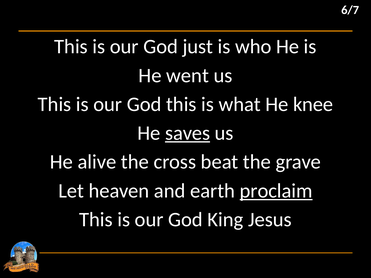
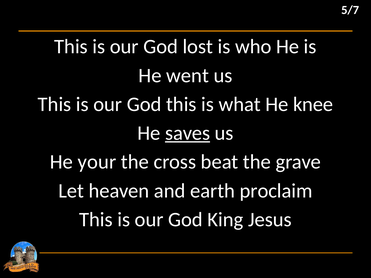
6/7: 6/7 -> 5/7
just: just -> lost
alive: alive -> your
proclaim underline: present -> none
